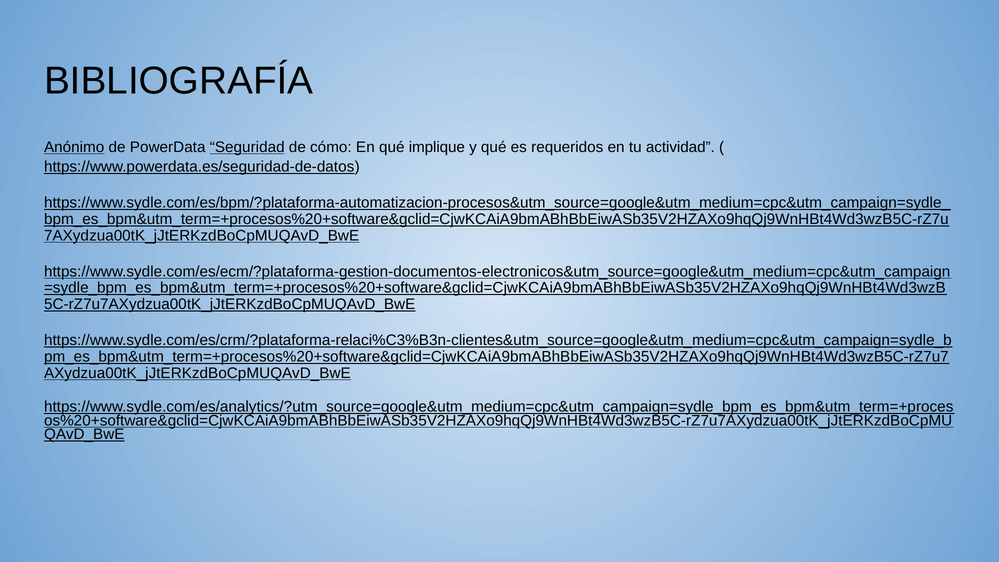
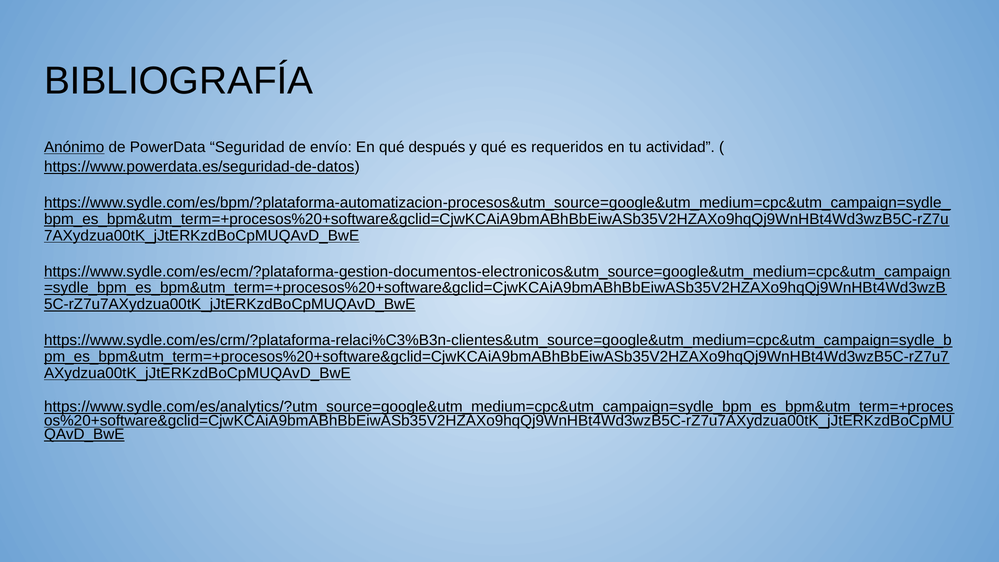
Seguridad underline: present -> none
cómo: cómo -> envío
implique: implique -> después
